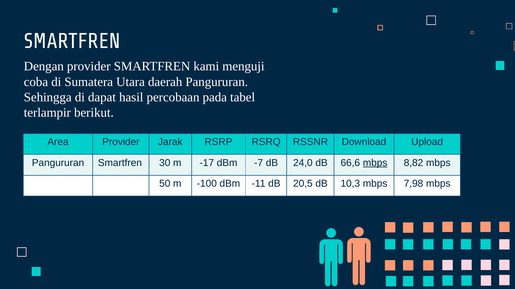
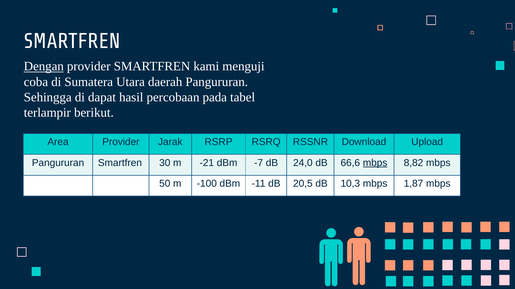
Dengan underline: none -> present
-17: -17 -> -21
7,98: 7,98 -> 1,87
